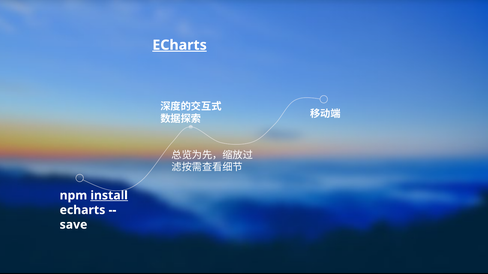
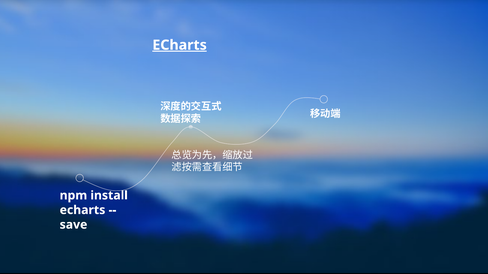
install underline: present -> none
